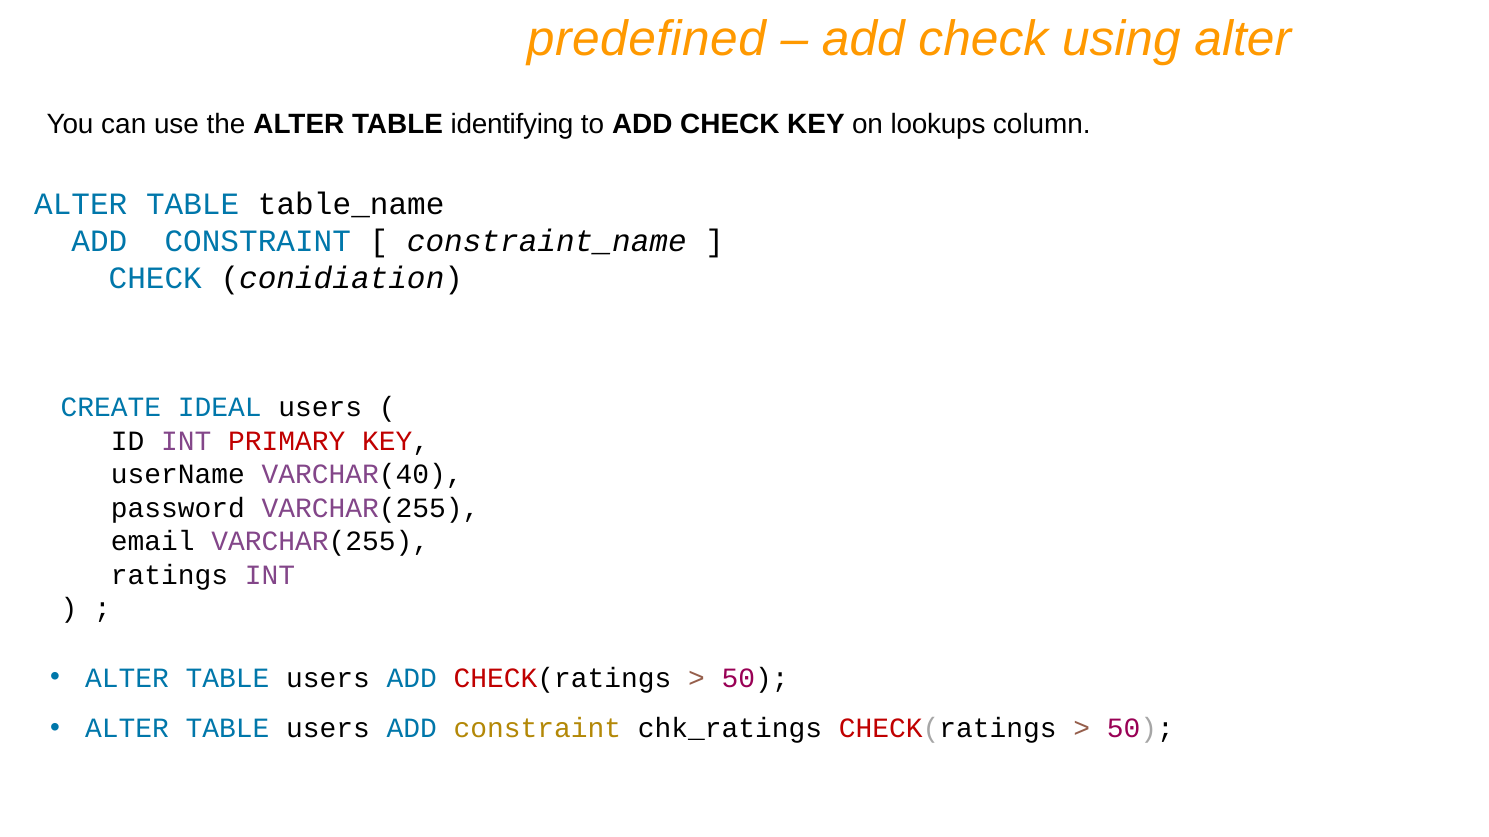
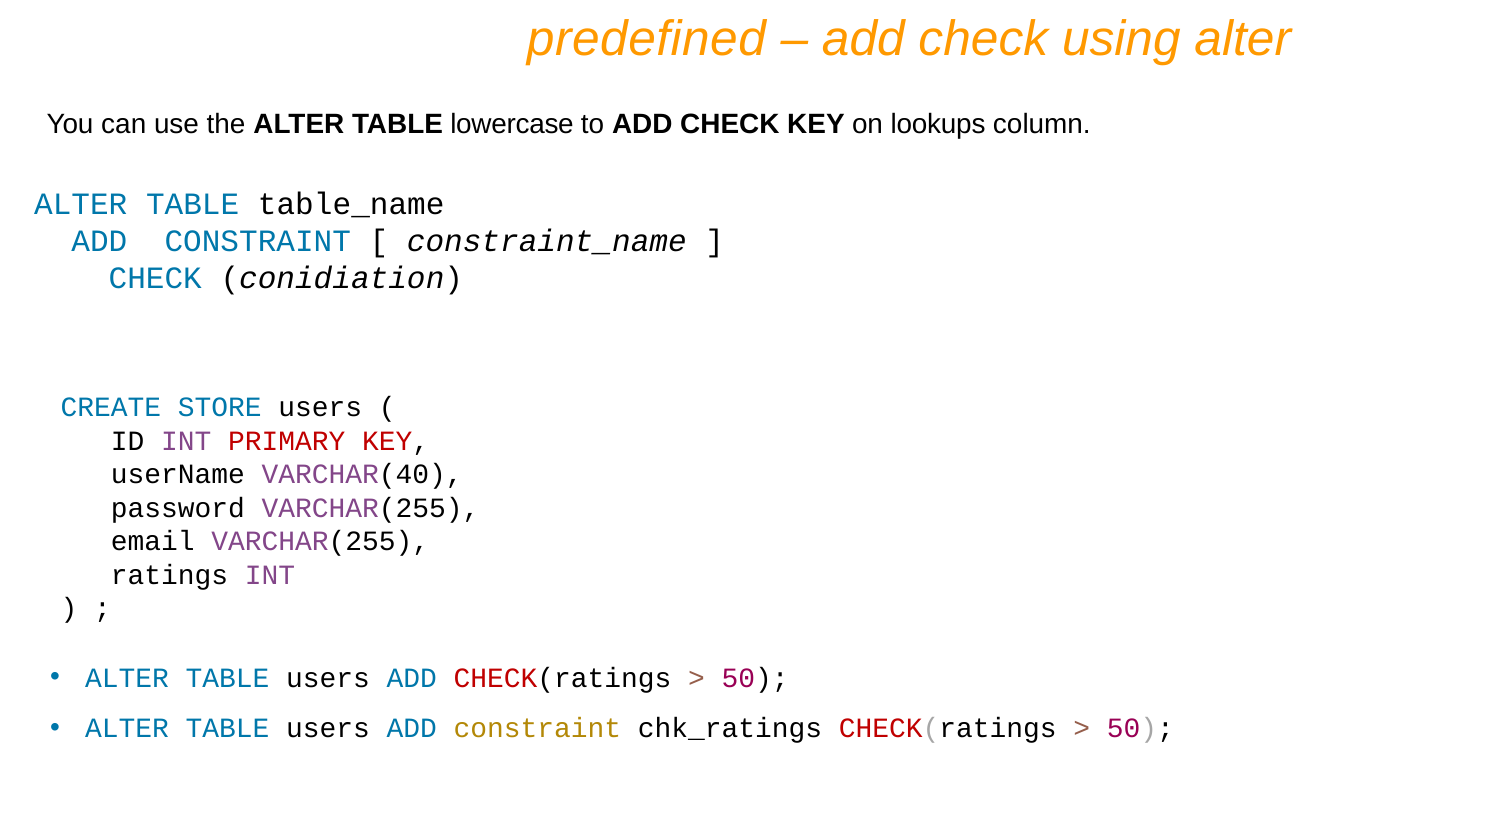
identifying: identifying -> lowercase
IDEAL: IDEAL -> STORE
